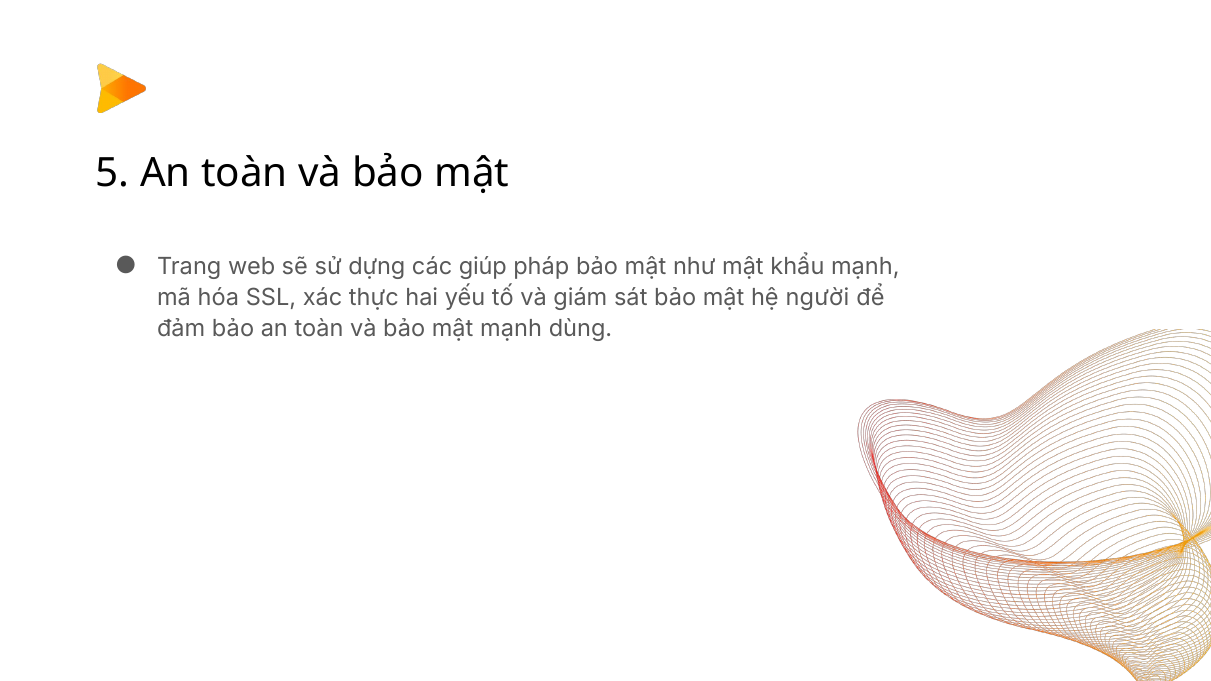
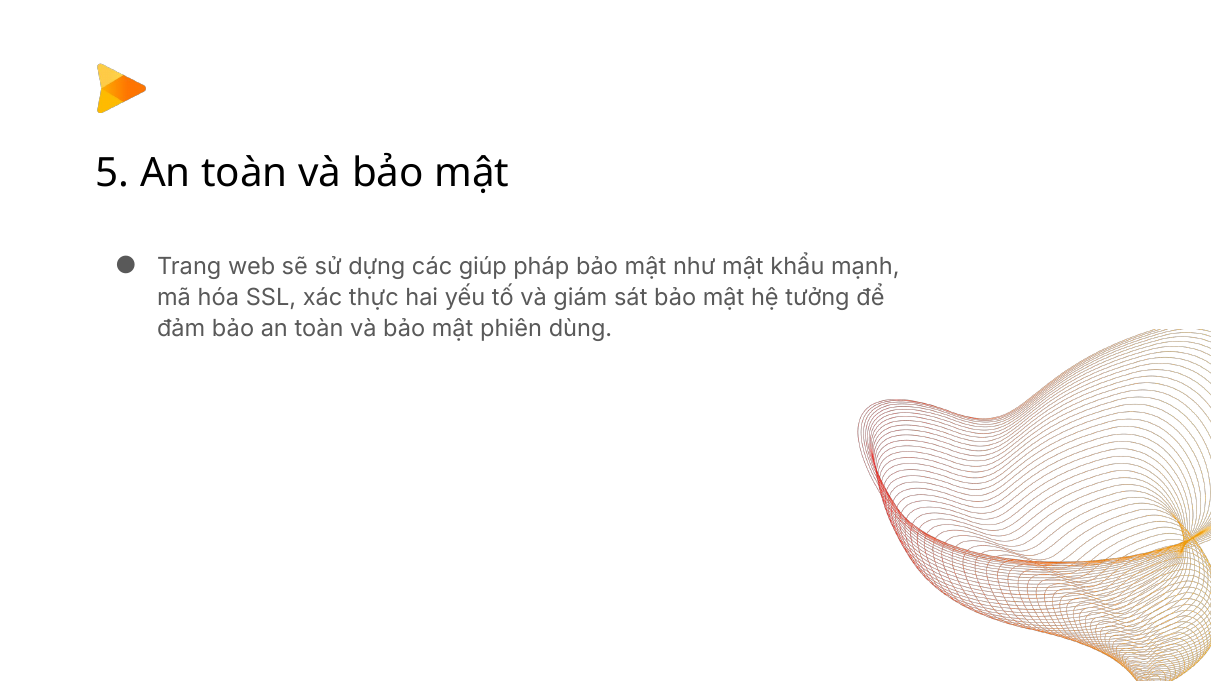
người: người -> tưởng
mật mạnh: mạnh -> phiên
